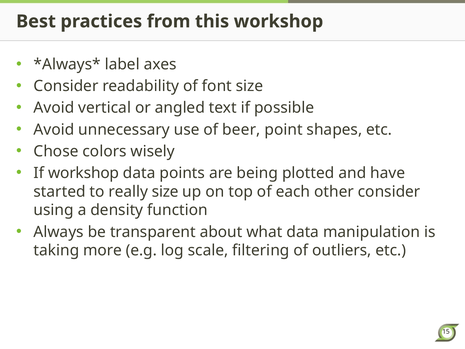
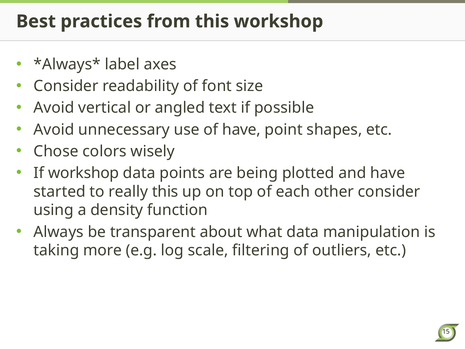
of beer: beer -> have
really size: size -> this
